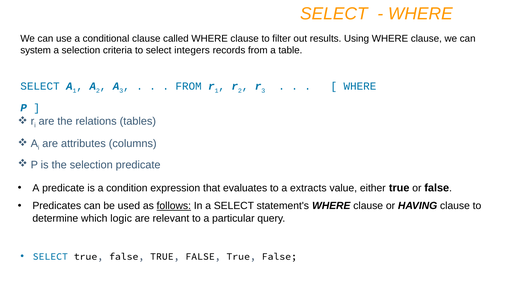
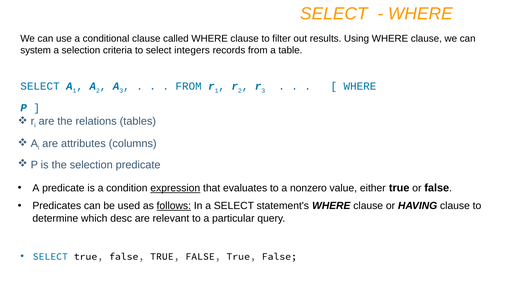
expression underline: none -> present
extracts: extracts -> nonzero
logic: logic -> desc
